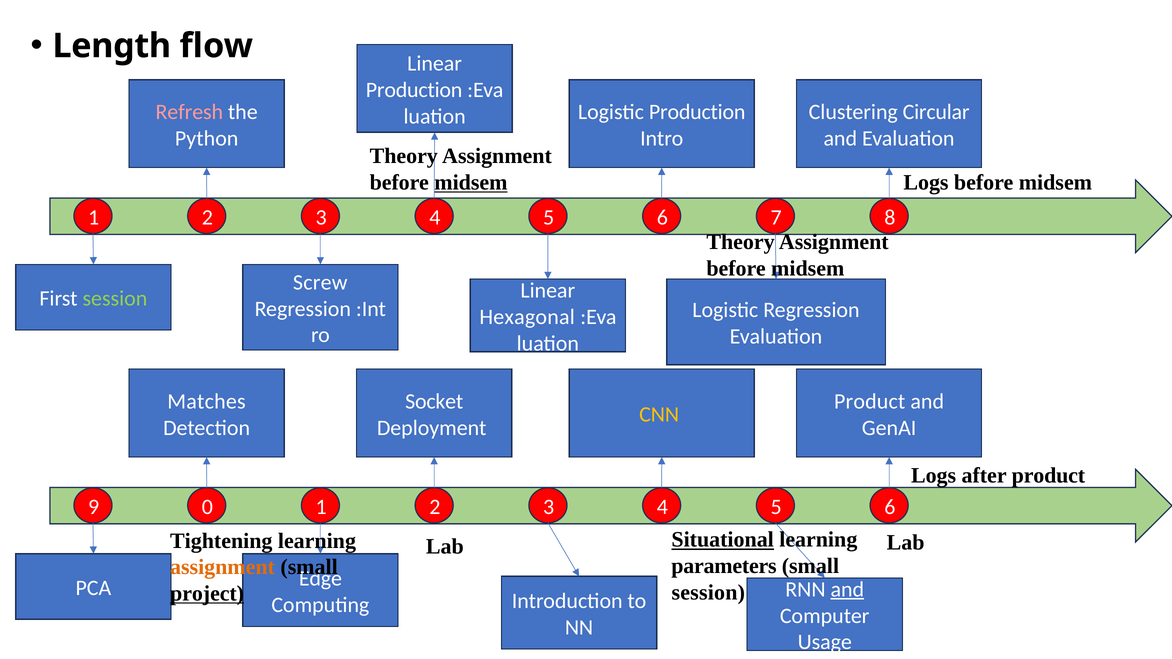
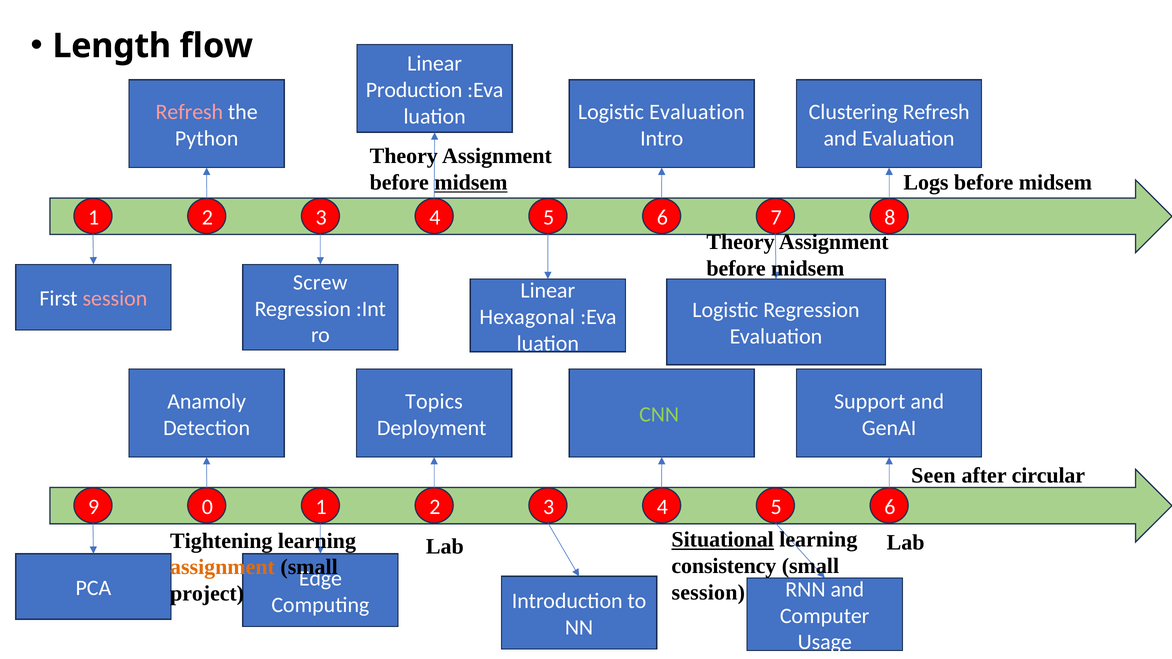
Logistic Production: Production -> Evaluation
Clustering Circular: Circular -> Refresh
session at (115, 299) colour: light green -> pink
Matches: Matches -> Anamoly
Socket: Socket -> Topics
Product at (870, 402): Product -> Support
CNN colour: yellow -> light green
Logs at (934, 476): Logs -> Seen
after product: product -> circular
parameters: parameters -> consistency
and at (847, 590) underline: present -> none
project underline: present -> none
